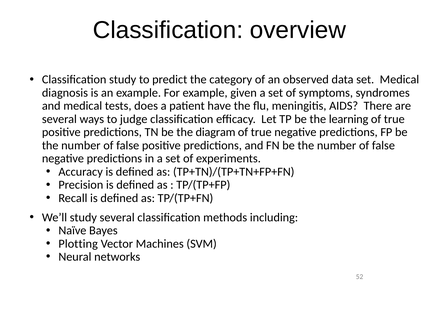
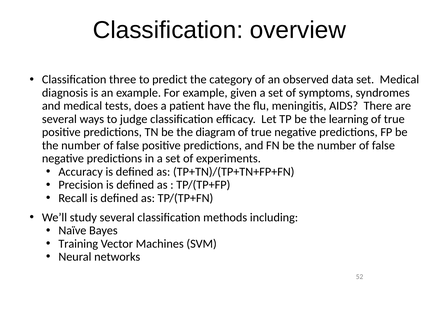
Classification study: study -> three
Plotting: Plotting -> Training
